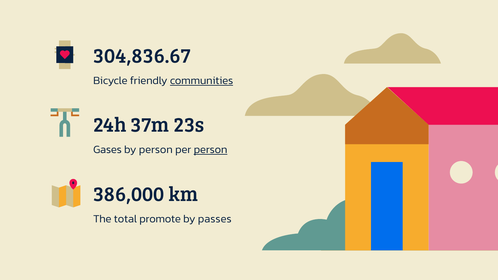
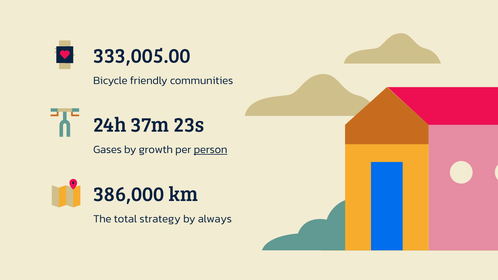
304,836.67: 304,836.67 -> 333,005.00
communities underline: present -> none
by person: person -> growth
promote: promote -> strategy
passes: passes -> always
